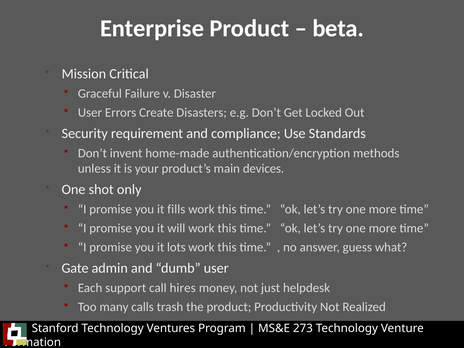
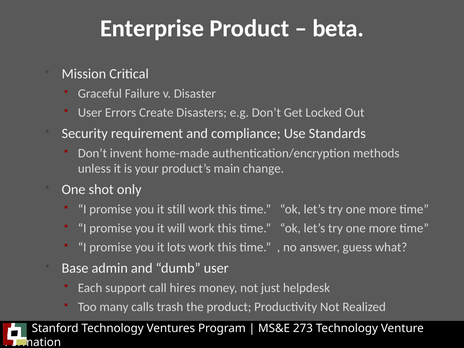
devices: devices -> change
fills: fills -> still
Gate: Gate -> Base
